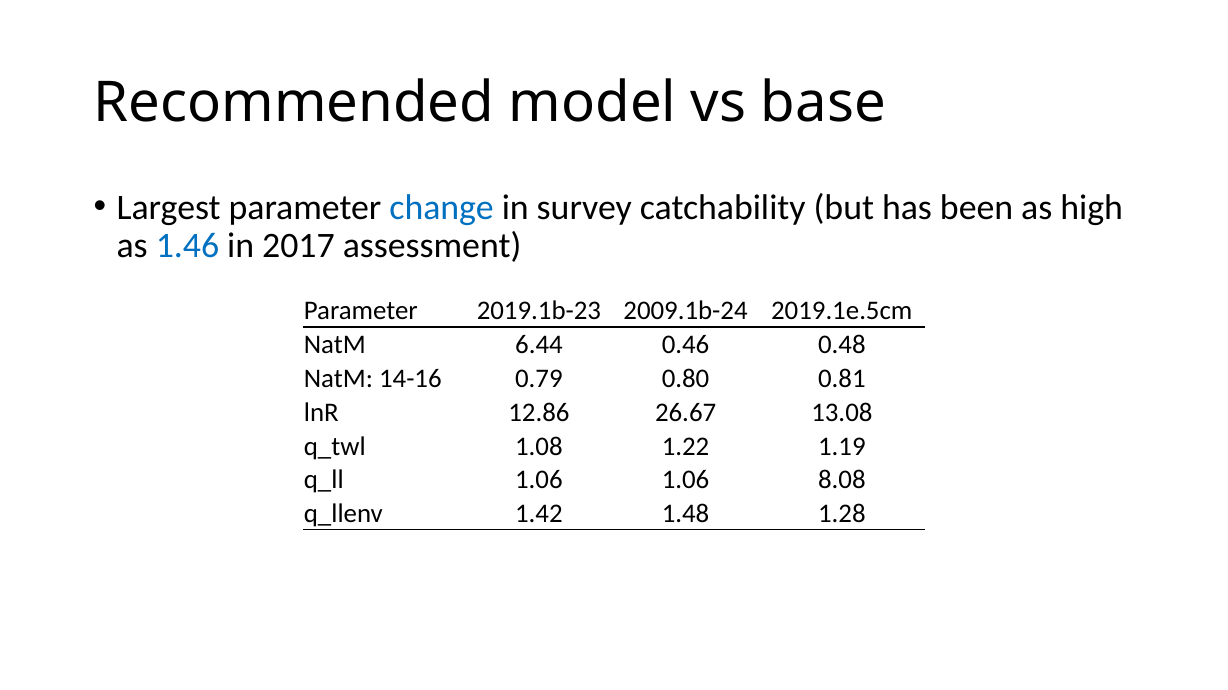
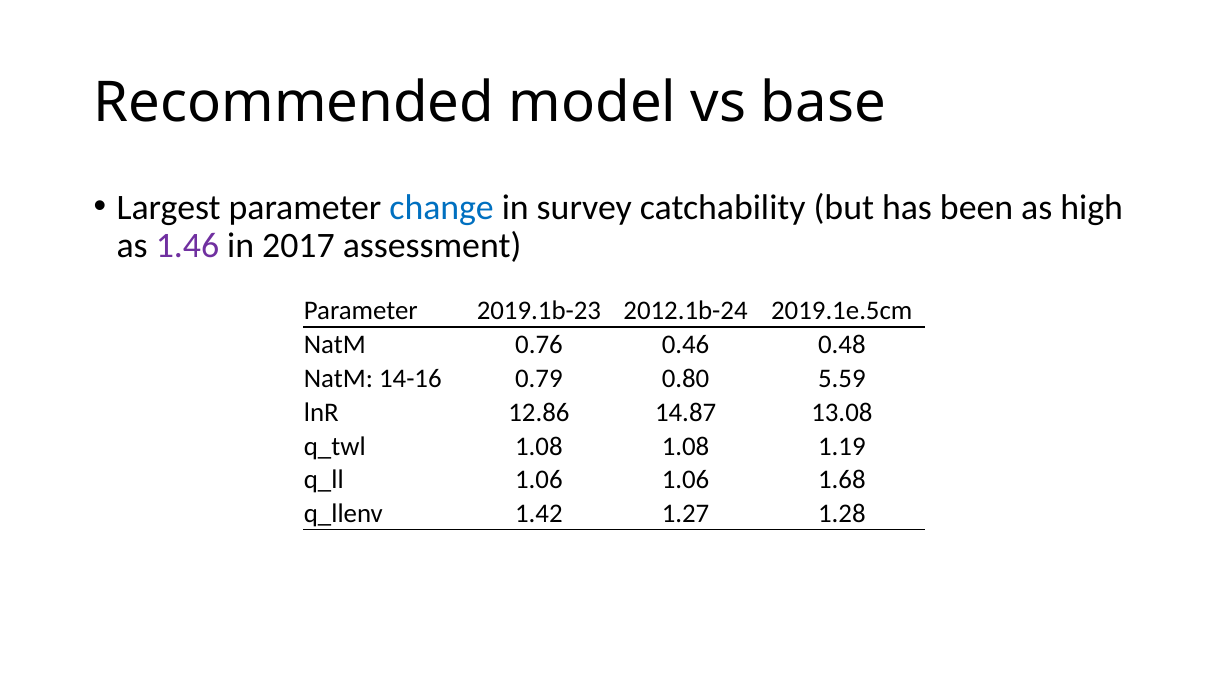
1.46 colour: blue -> purple
2009.1b-24: 2009.1b-24 -> 2012.1b-24
6.44: 6.44 -> 0.76
0.81: 0.81 -> 5.59
26.67: 26.67 -> 14.87
1.08 1.22: 1.22 -> 1.08
8.08: 8.08 -> 1.68
1.48: 1.48 -> 1.27
